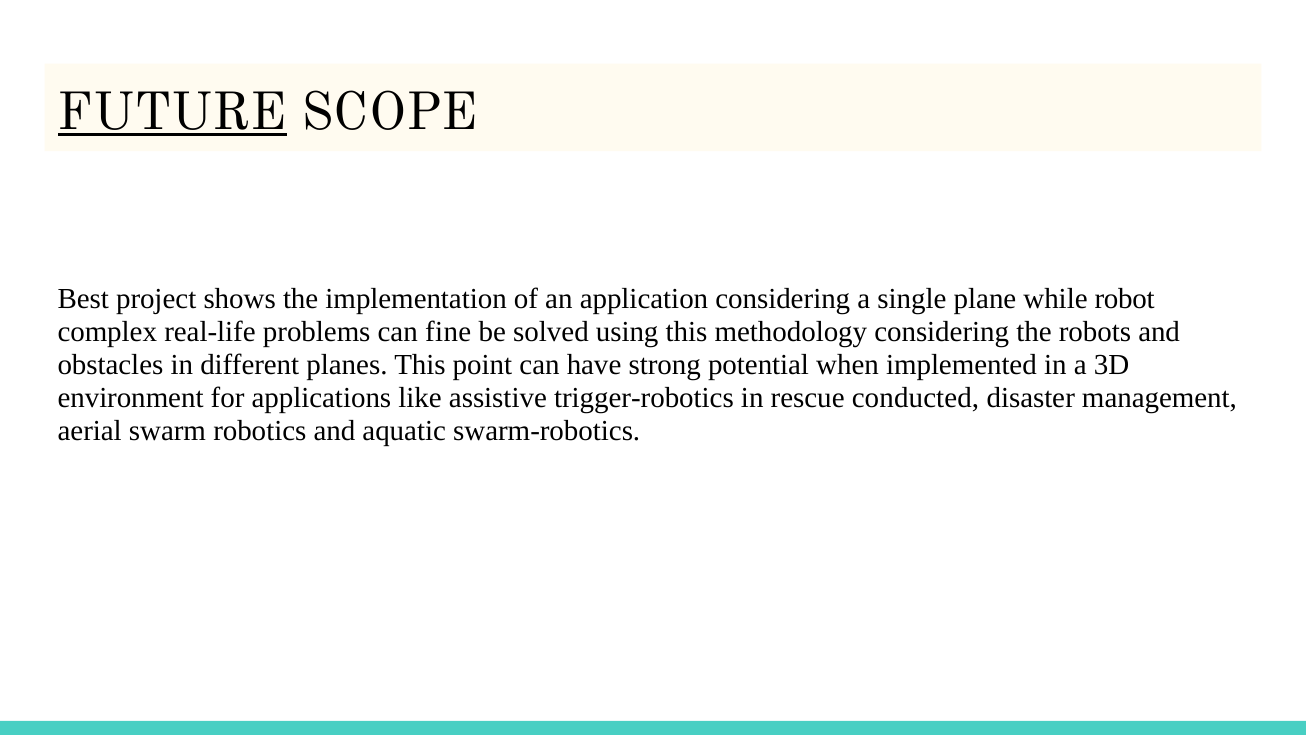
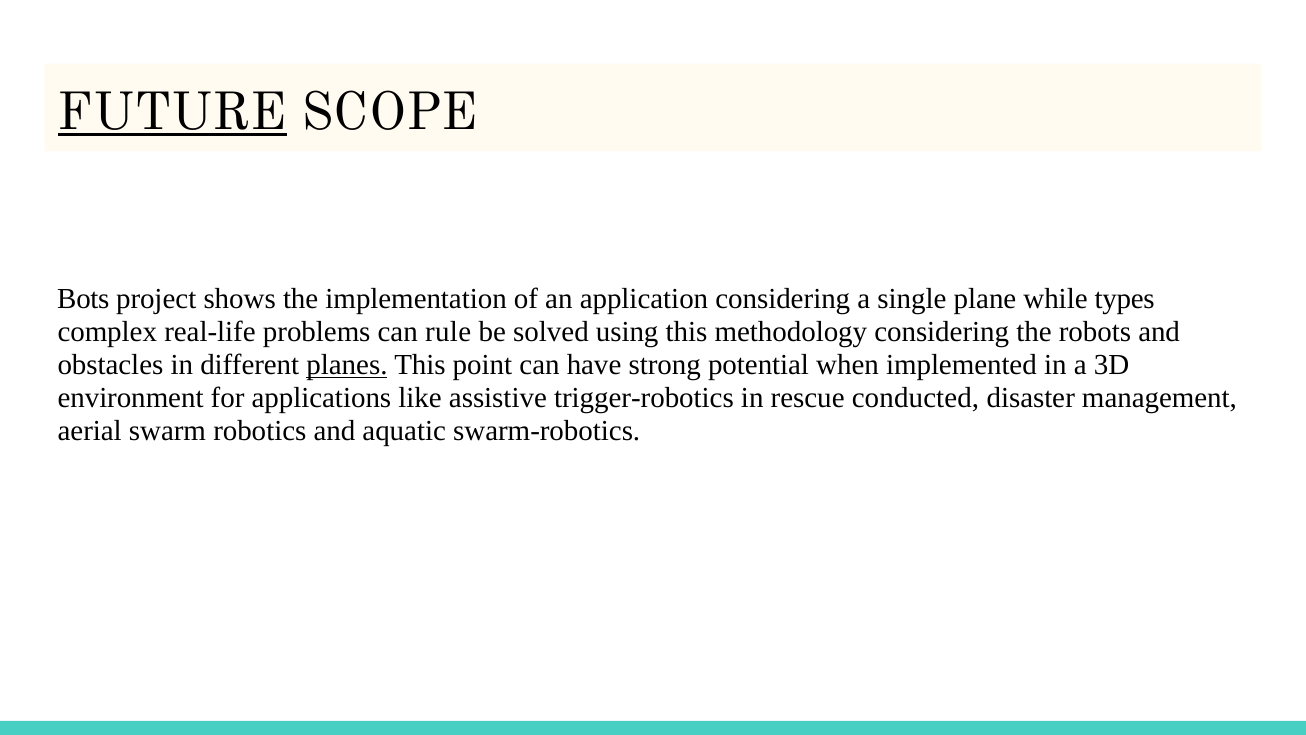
Best: Best -> Bots
robot: robot -> types
fine: fine -> rule
planes underline: none -> present
